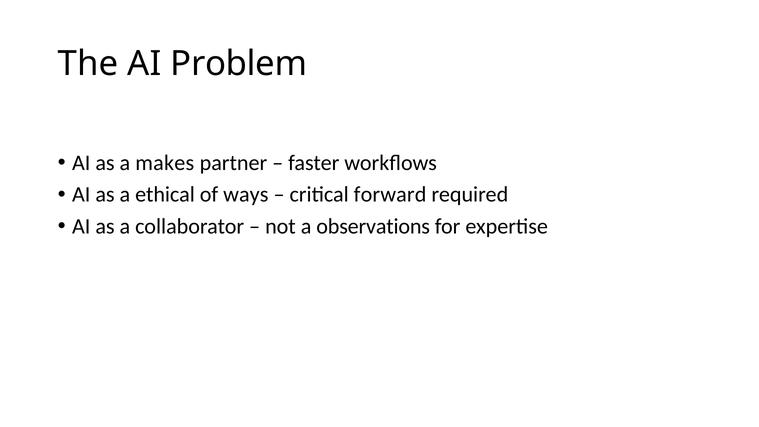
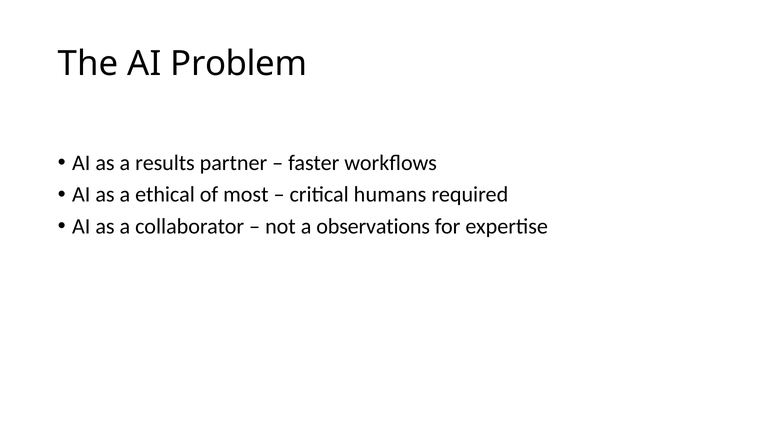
makes: makes -> results
ways: ways -> most
forward: forward -> humans
